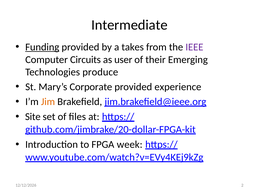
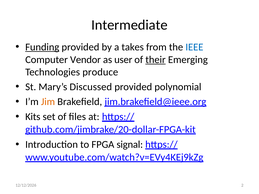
IEEE colour: purple -> blue
Circuits: Circuits -> Vendor
their underline: none -> present
Corporate: Corporate -> Discussed
experience: experience -> polynomial
Site: Site -> Kits
week: week -> signal
